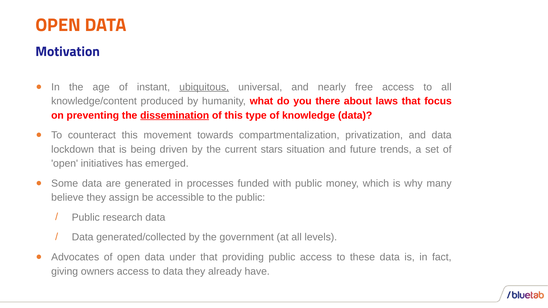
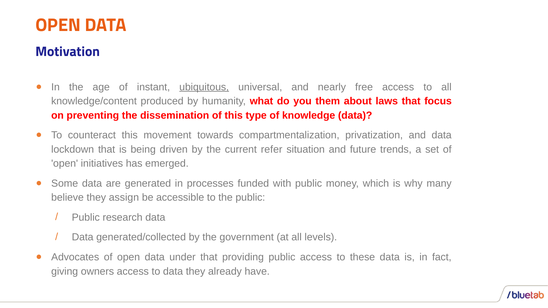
there: there -> them
dissemination underline: present -> none
stars: stars -> refer
